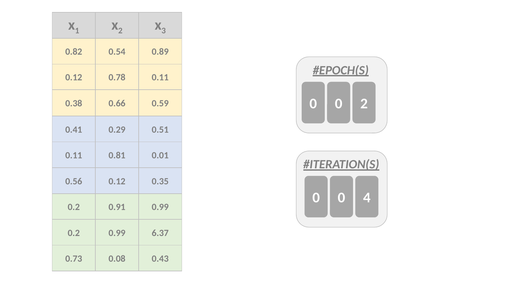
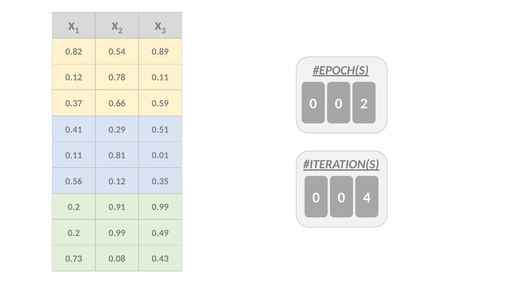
0.38: 0.38 -> 0.37
6.37: 6.37 -> 0.49
